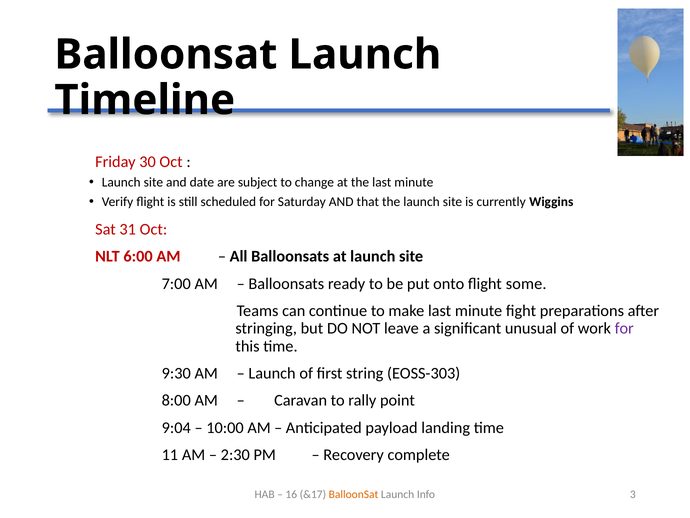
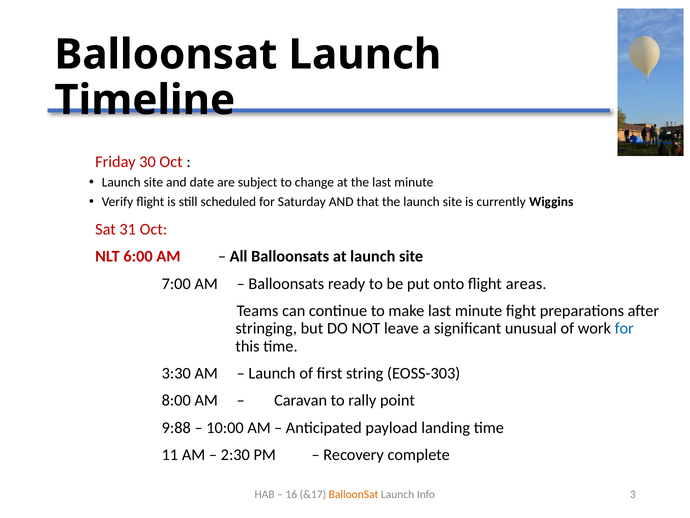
some: some -> areas
for at (624, 328) colour: purple -> blue
9:30: 9:30 -> 3:30
9:04: 9:04 -> 9:88
